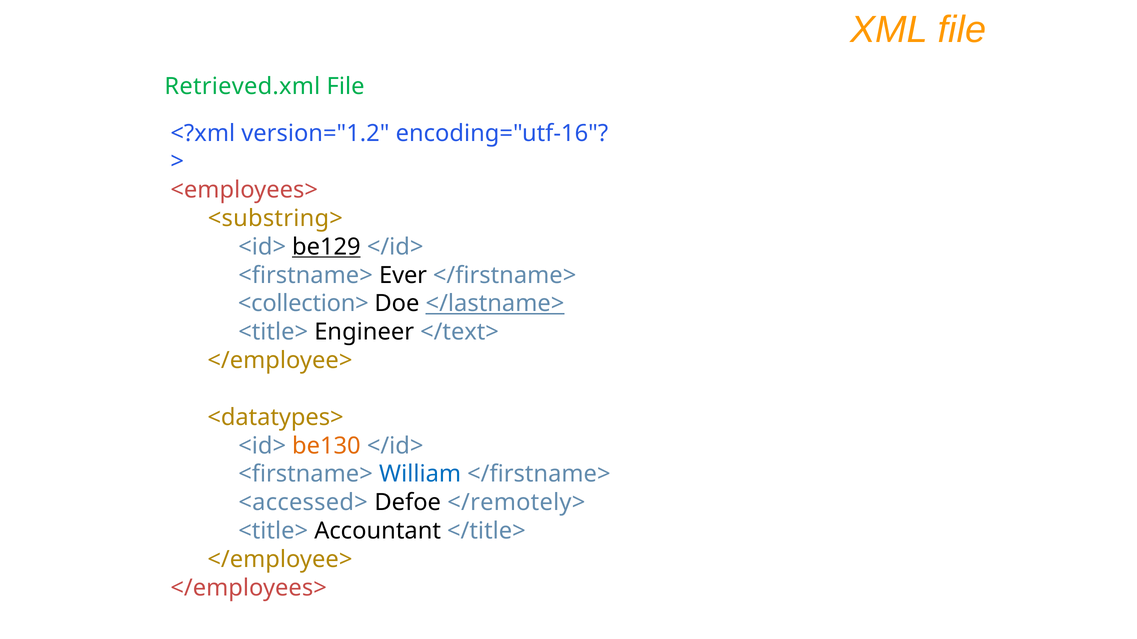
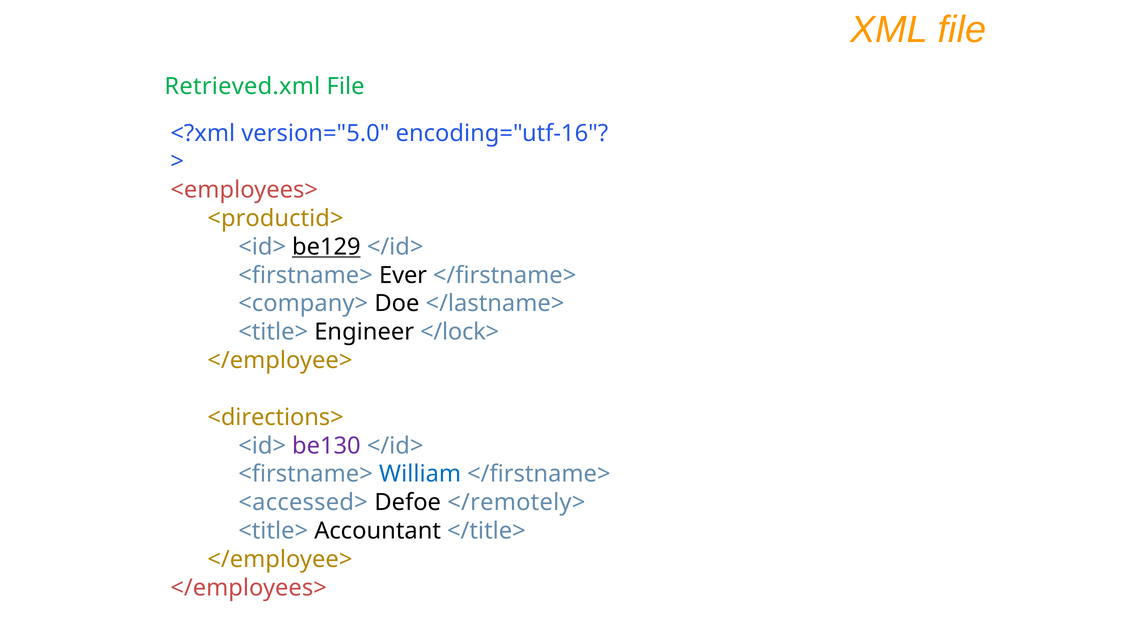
version="1.2: version="1.2 -> version="5.0
<substring>: <substring> -> <productid>
<collection>: <collection> -> <company>
</lastname> underline: present -> none
</text>: </text> -> </lock>
<datatypes>: <datatypes> -> <directions>
be130 colour: orange -> purple
